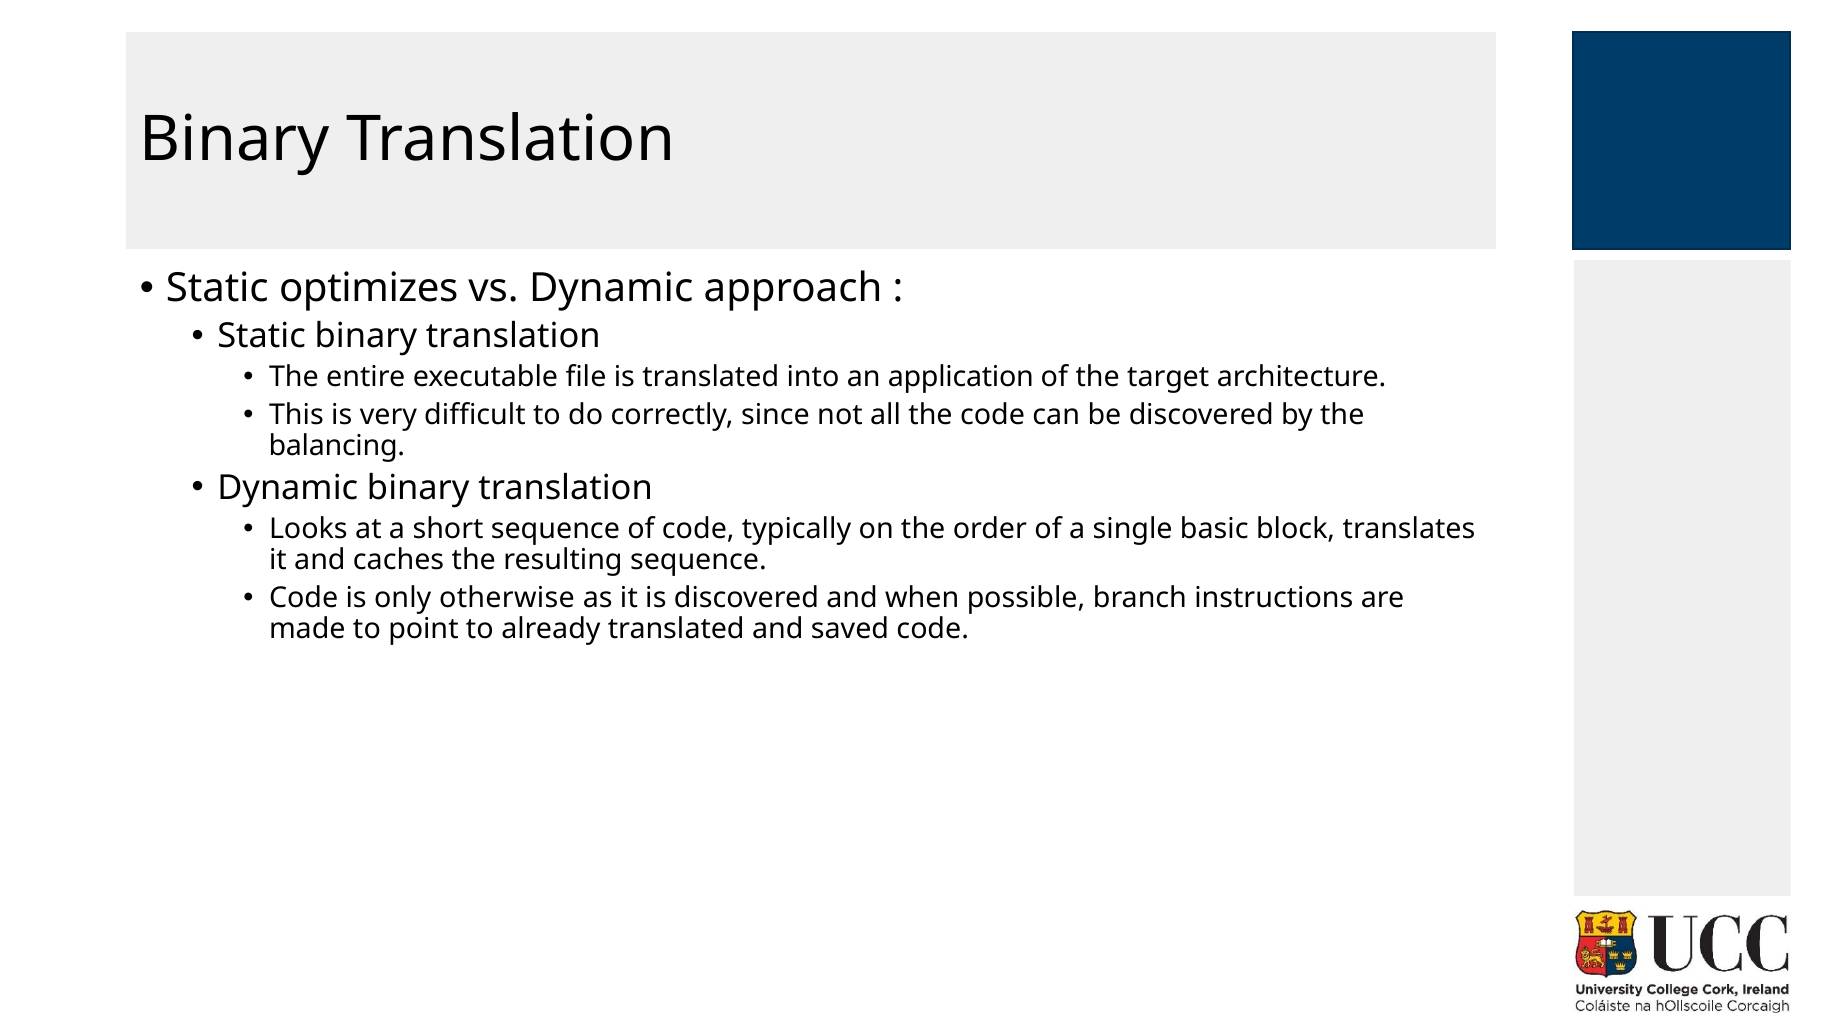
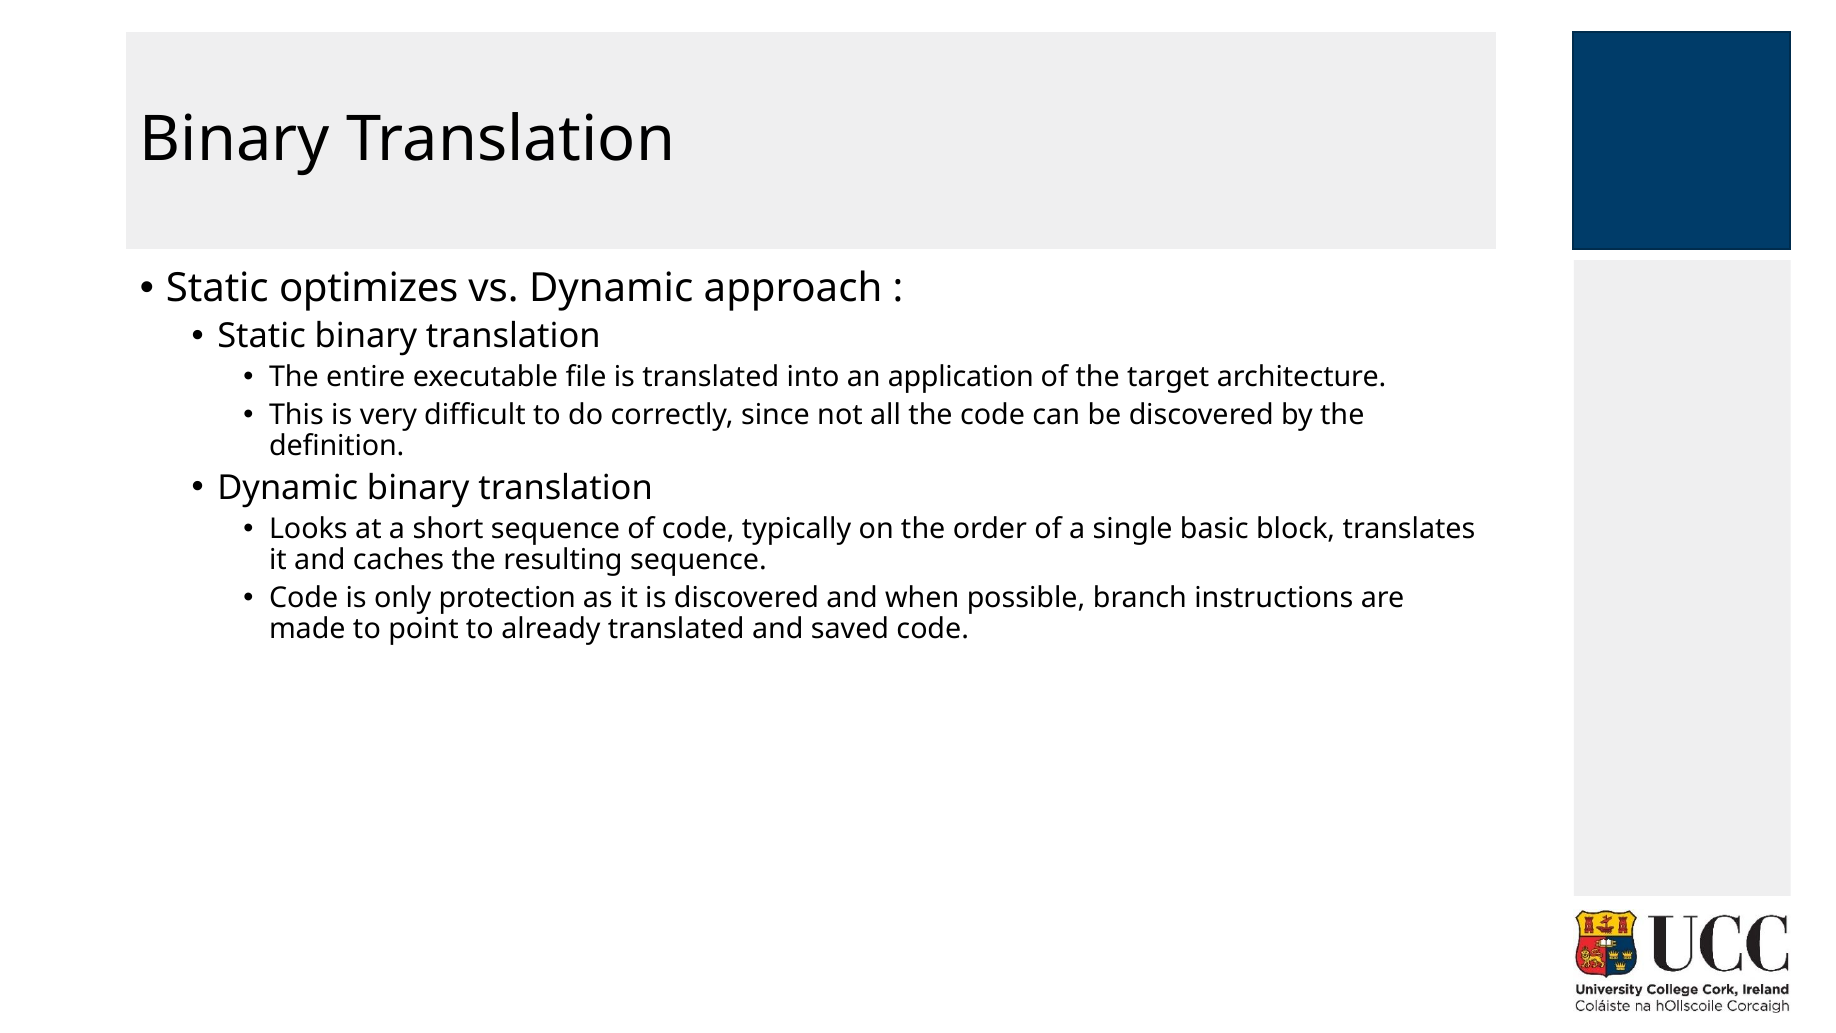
balancing: balancing -> definition
otherwise: otherwise -> protection
